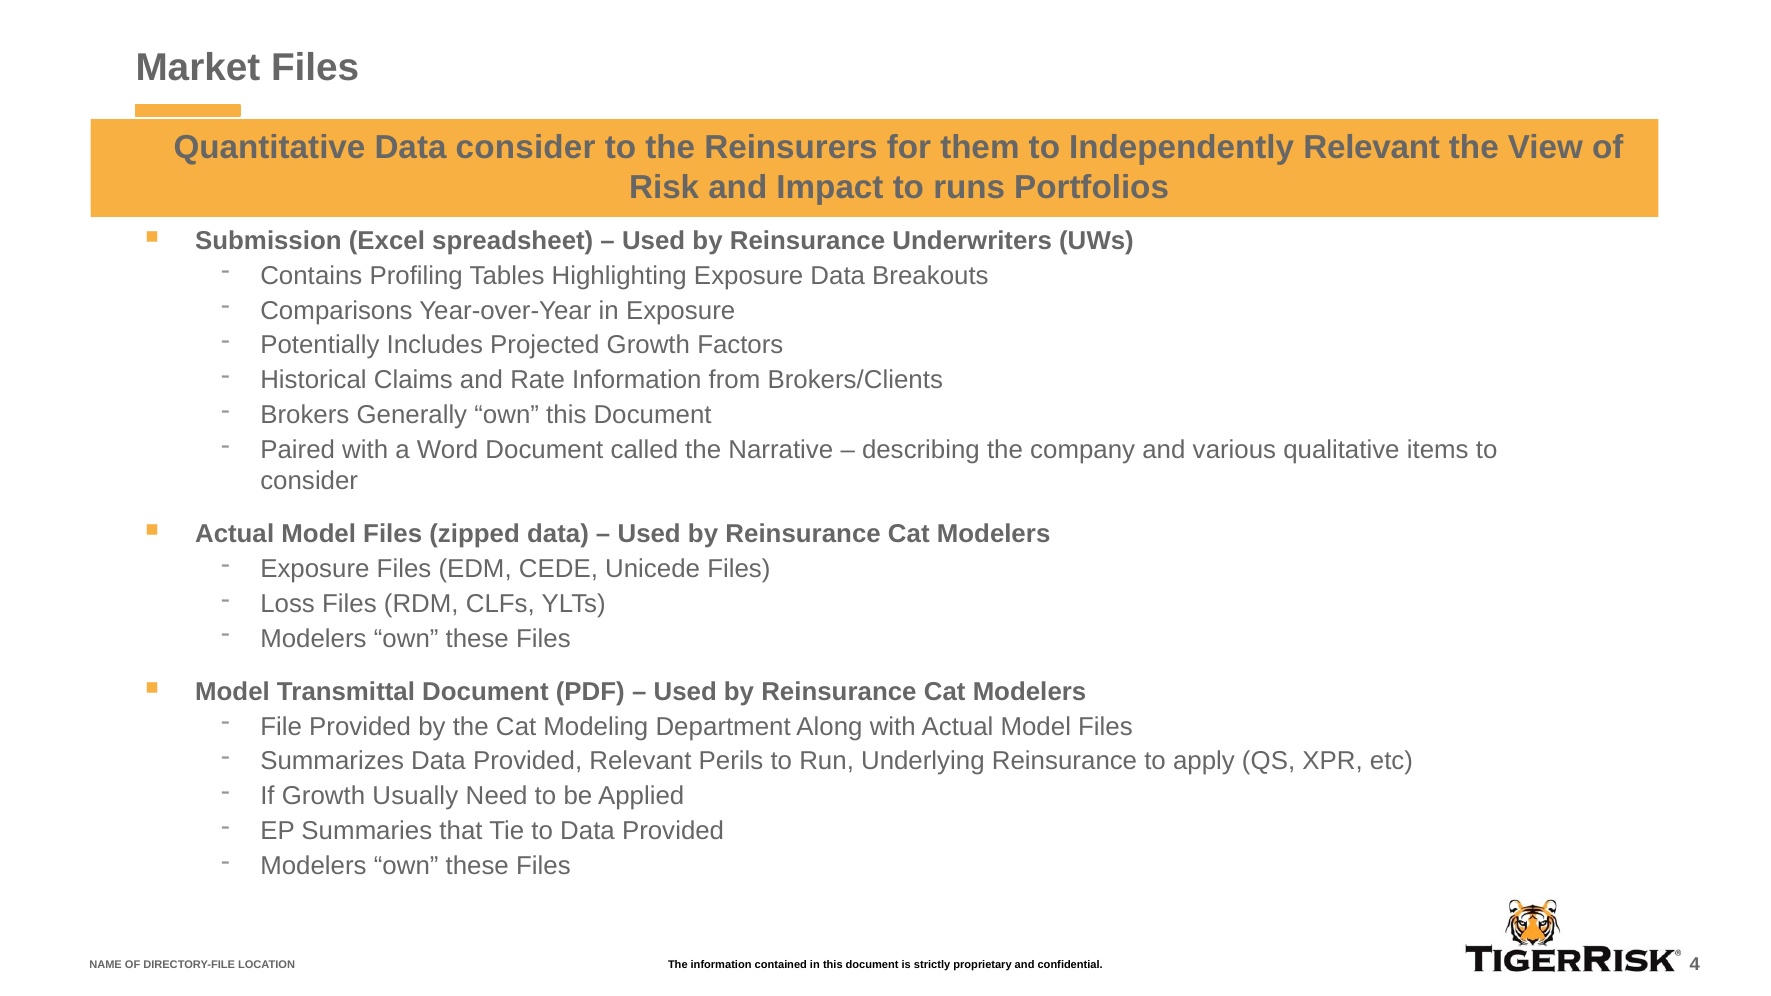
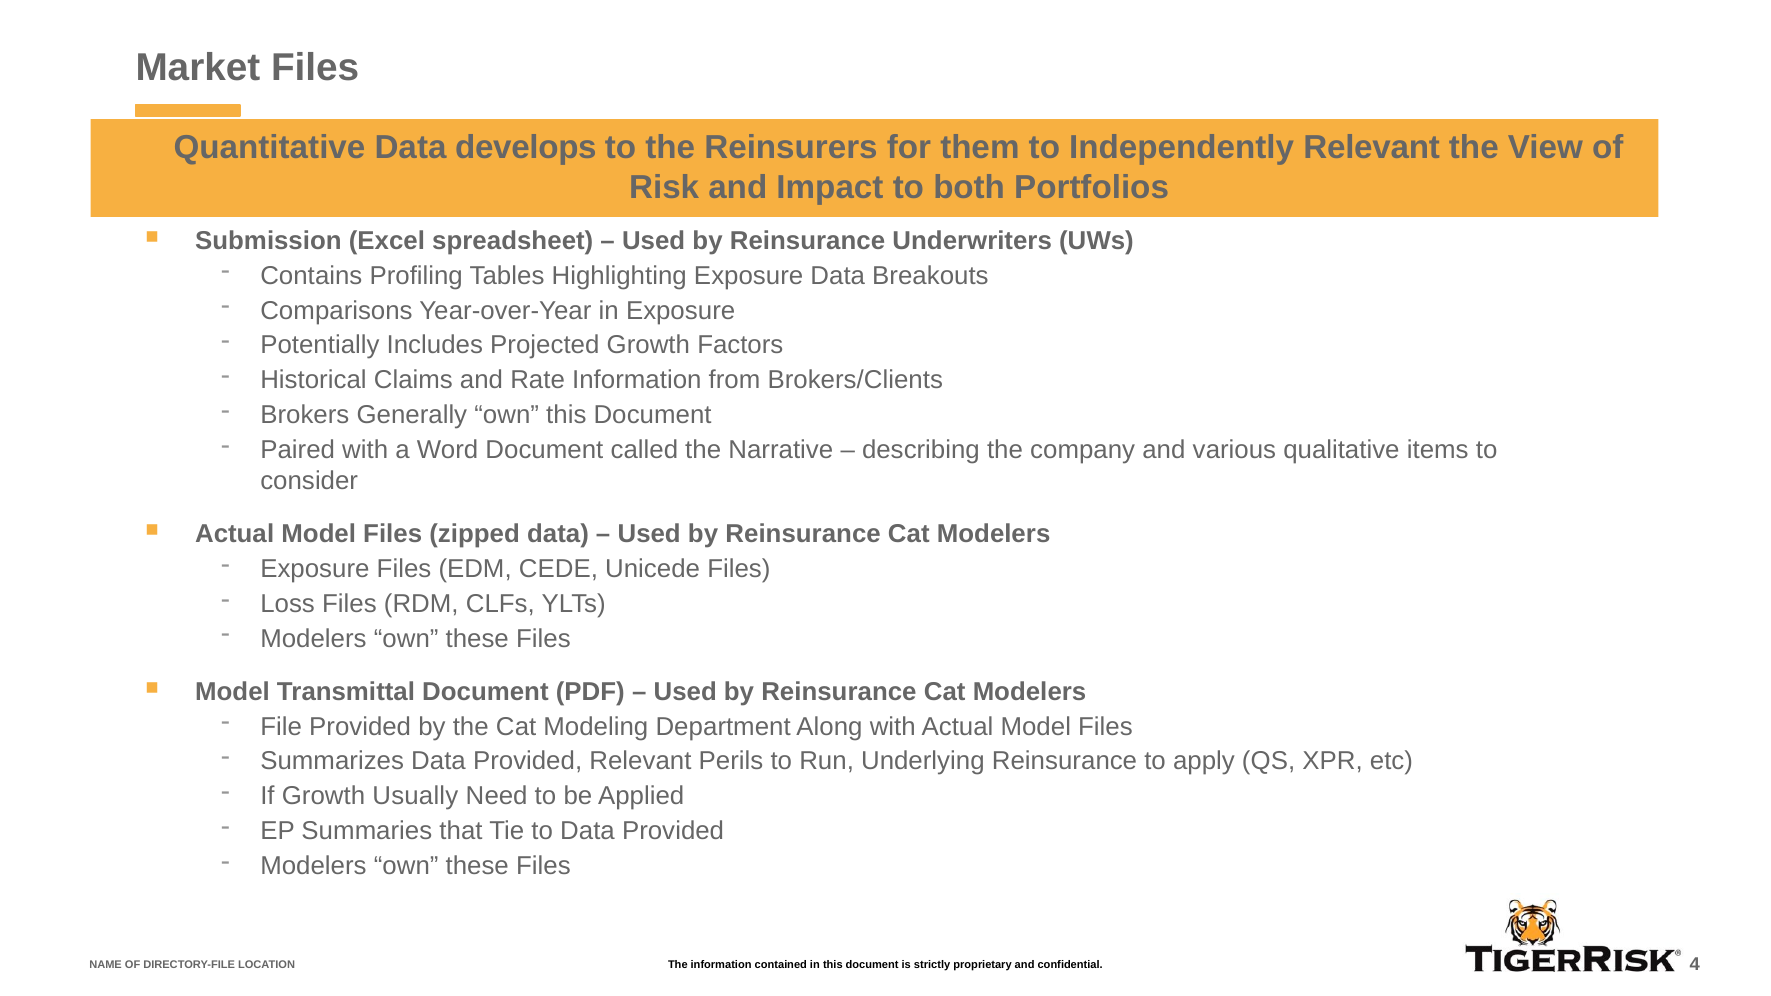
Data consider: consider -> develops
runs: runs -> both
